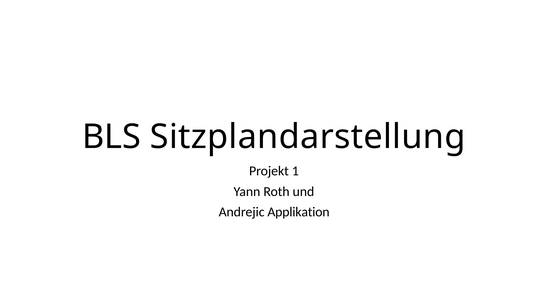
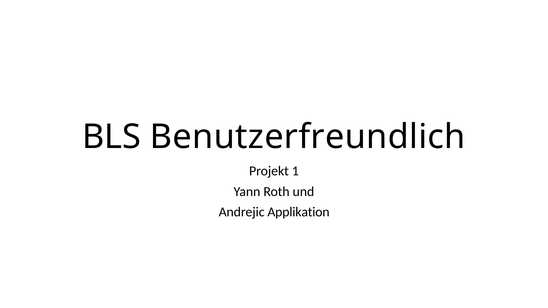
Sitzplandarstellung: Sitzplandarstellung -> Benutzerfreundlich
